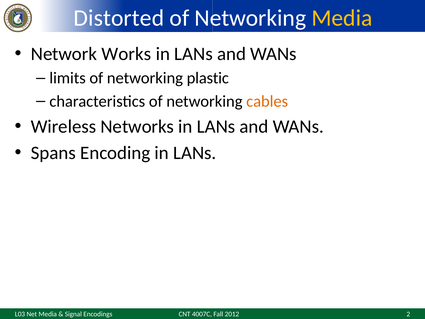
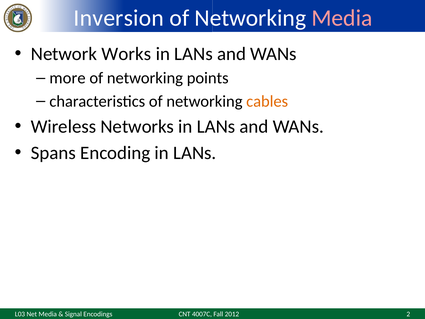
Distorted: Distorted -> Inversion
Media at (342, 18) colour: yellow -> pink
limits: limits -> more
plastic: plastic -> points
